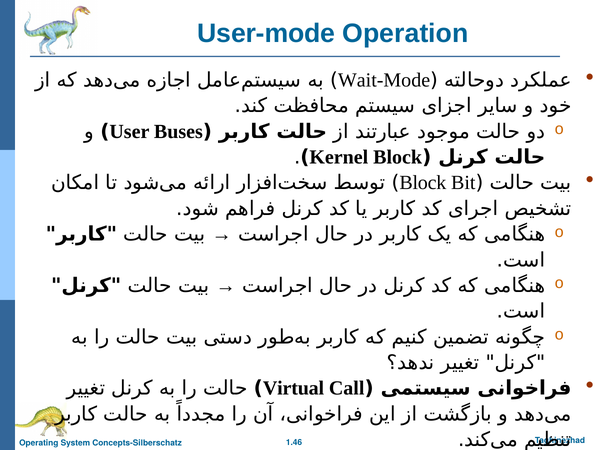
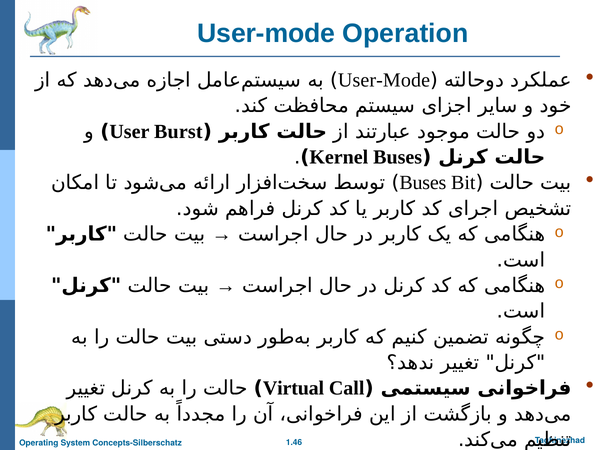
Wait-Mode at (384, 80): Wait-Mode -> User-Mode
Buses: Buses -> Burst
Kernel Block: Block -> Buses
Block at (423, 183): Block -> Buses
